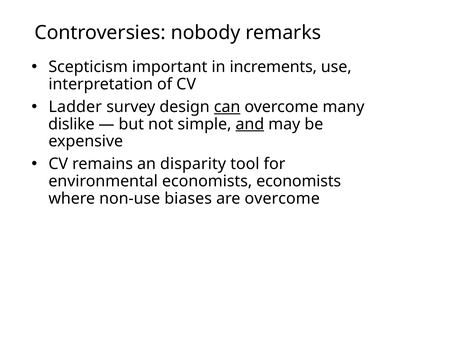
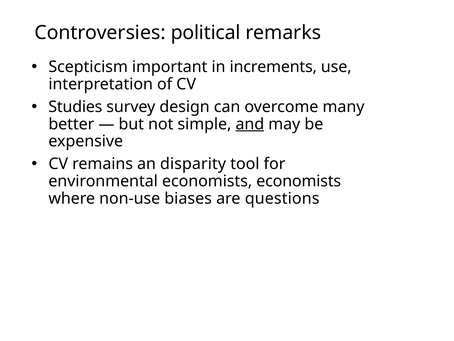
nobody: nobody -> political
Ladder: Ladder -> Studies
can underline: present -> none
dislike: dislike -> better
are overcome: overcome -> questions
